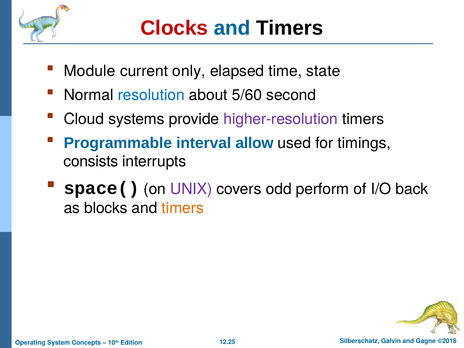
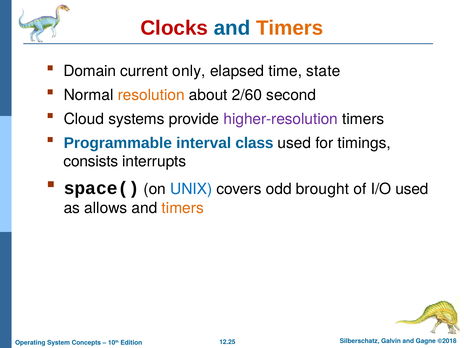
Timers at (290, 28) colour: black -> orange
Module: Module -> Domain
resolution colour: blue -> orange
5/60: 5/60 -> 2/60
allow: allow -> class
UNIX colour: purple -> blue
perform: perform -> brought
I/O back: back -> used
blocks: blocks -> allows
